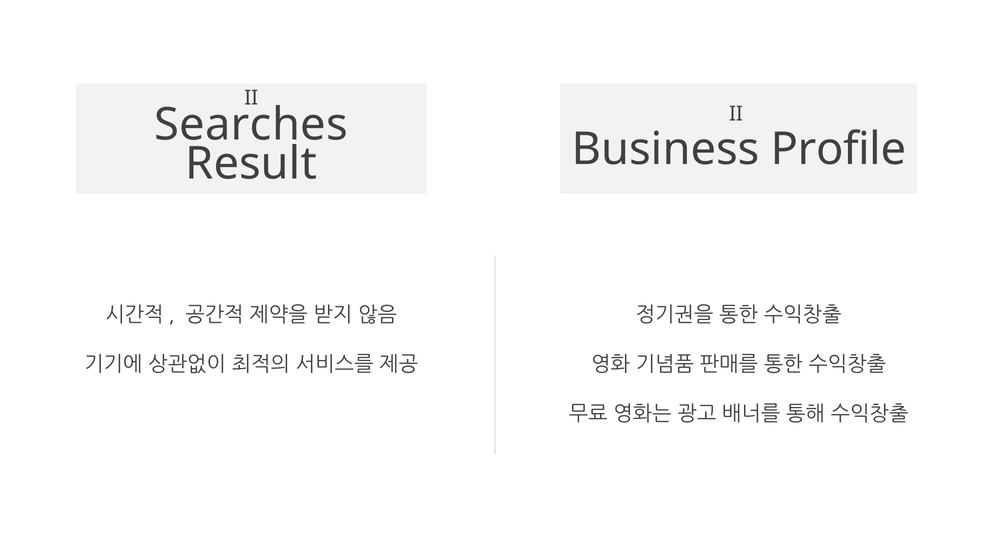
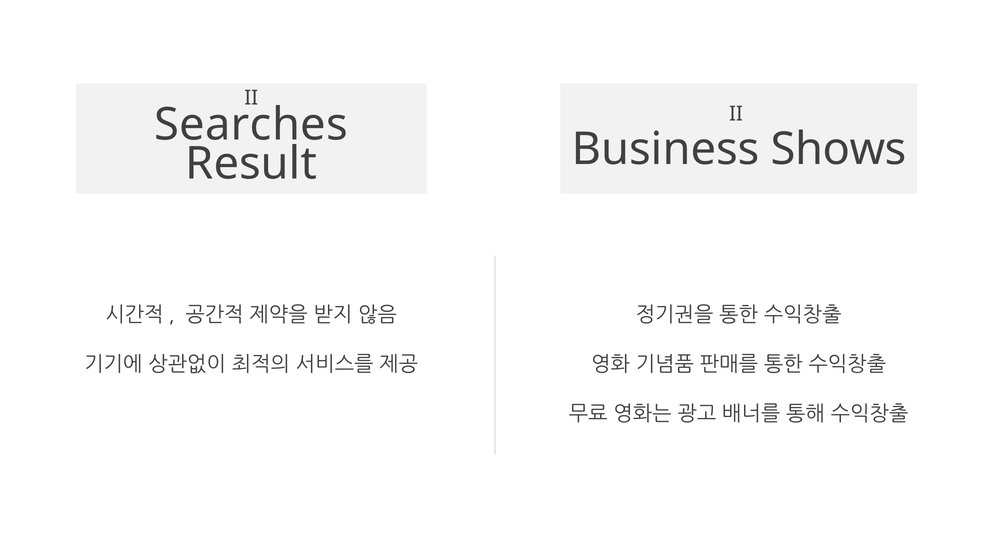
Profile: Profile -> Shows
